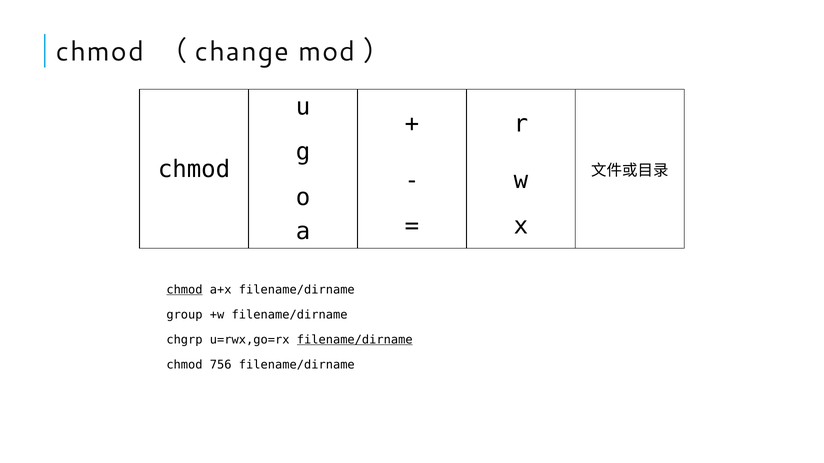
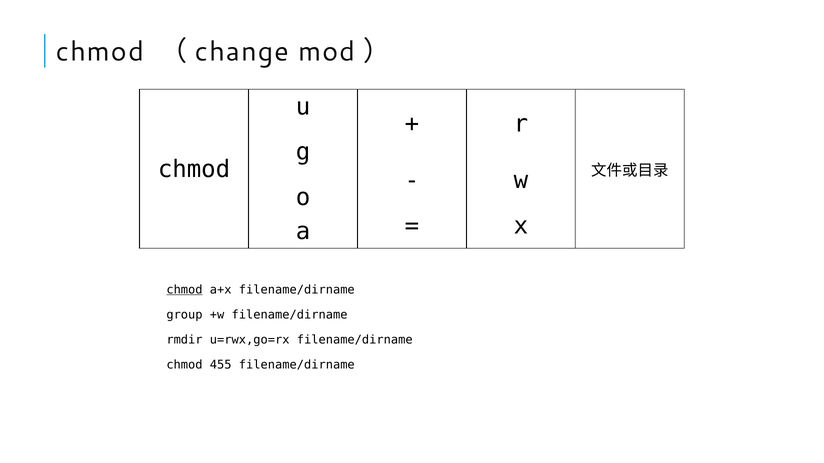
chgrp: chgrp -> rmdir
filename/dirname at (355, 340) underline: present -> none
756: 756 -> 455
